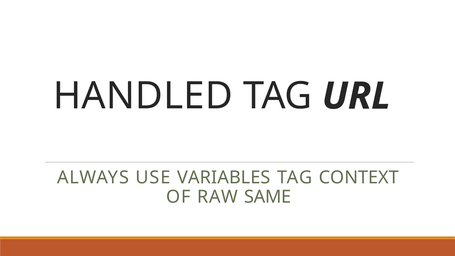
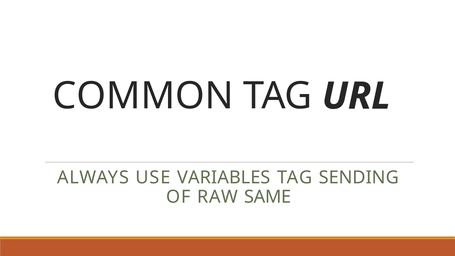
HANDLED: HANDLED -> COMMON
CONTEXT: CONTEXT -> SENDING
